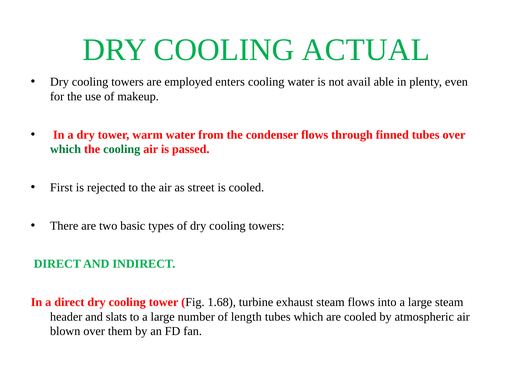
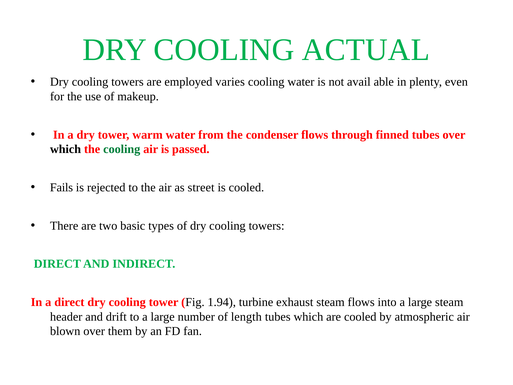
enters: enters -> varies
which at (66, 149) colour: green -> black
First: First -> Fails
1.68: 1.68 -> 1.94
slats: slats -> drift
